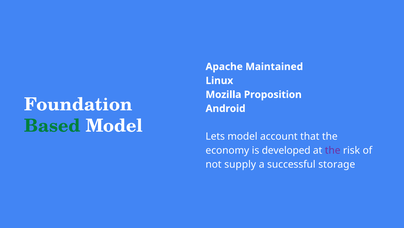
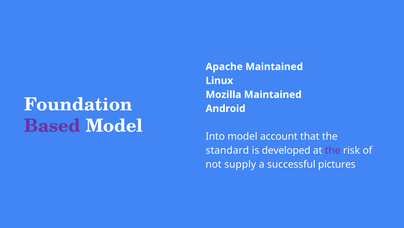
Mozilla Proposition: Proposition -> Maintained
Based colour: green -> purple
Lets: Lets -> Into
economy: economy -> standard
storage: storage -> pictures
